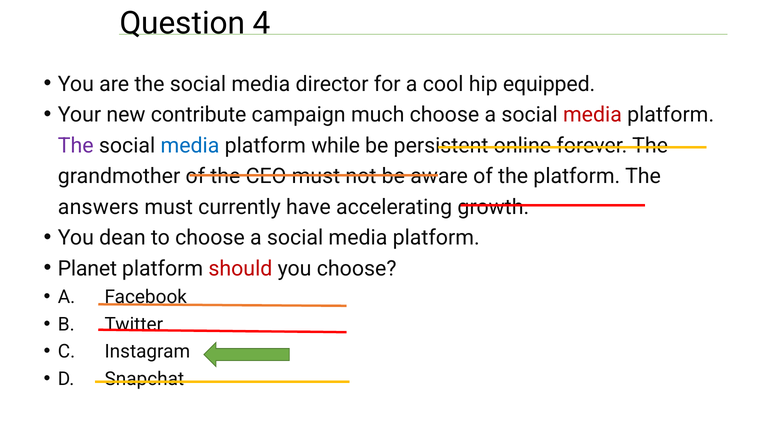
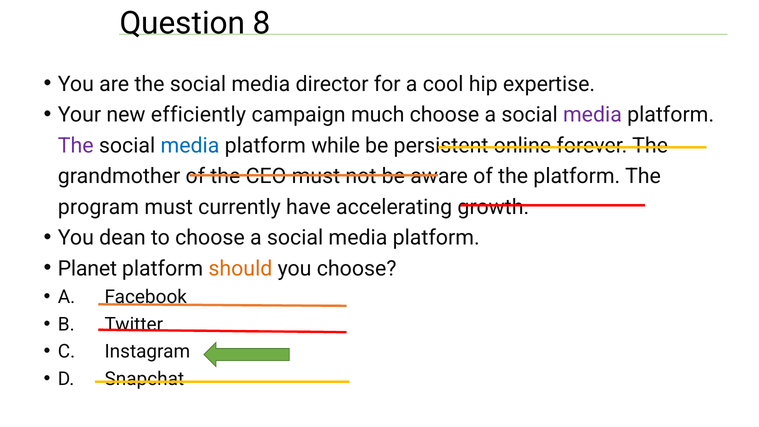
4: 4 -> 8
equipped: equipped -> expertise
contribute: contribute -> efficiently
media at (592, 115) colour: red -> purple
answers: answers -> program
should colour: red -> orange
